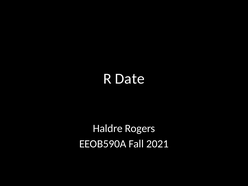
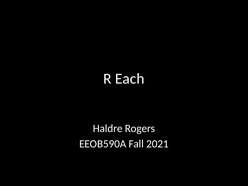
Date: Date -> Each
